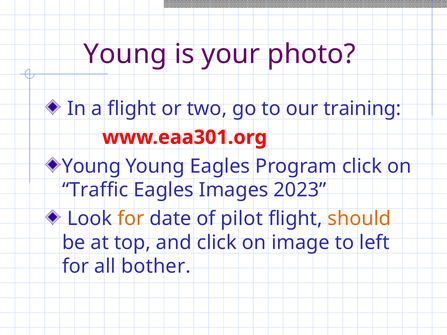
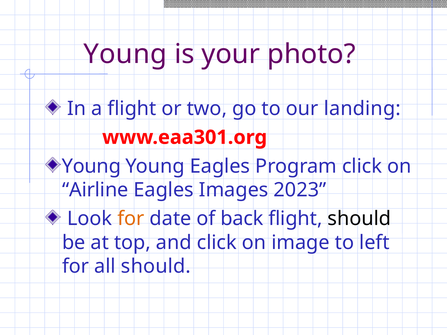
training: training -> landing
Traffic: Traffic -> Airline
pilot: pilot -> back
should at (359, 219) colour: orange -> black
all bother: bother -> should
